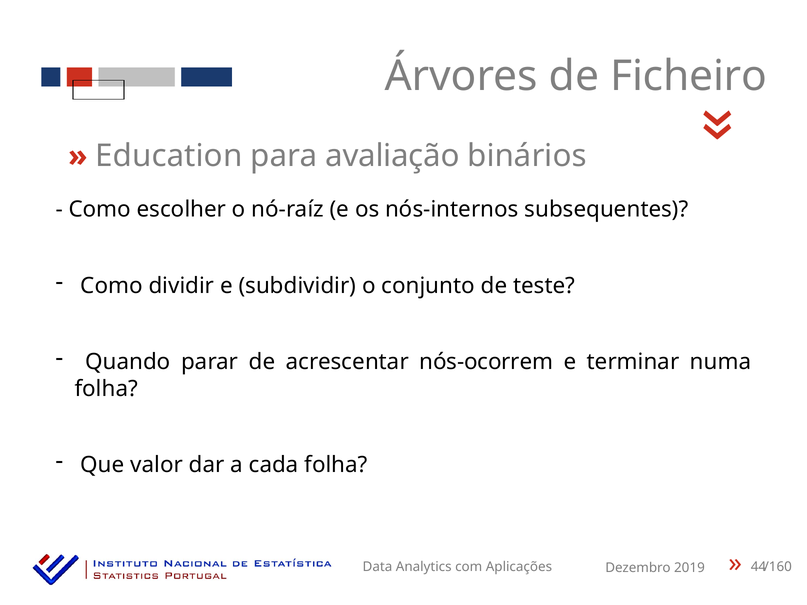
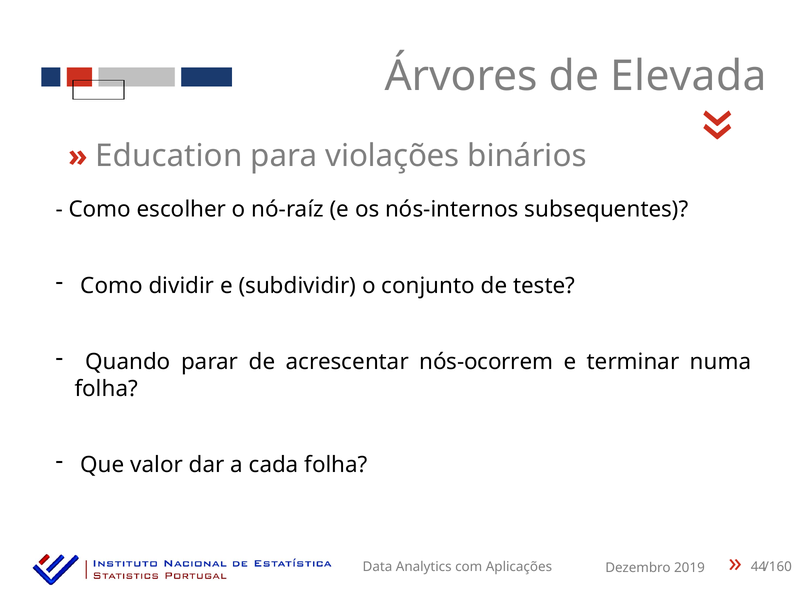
Ficheiro: Ficheiro -> Elevada
avaliação: avaliação -> violações
